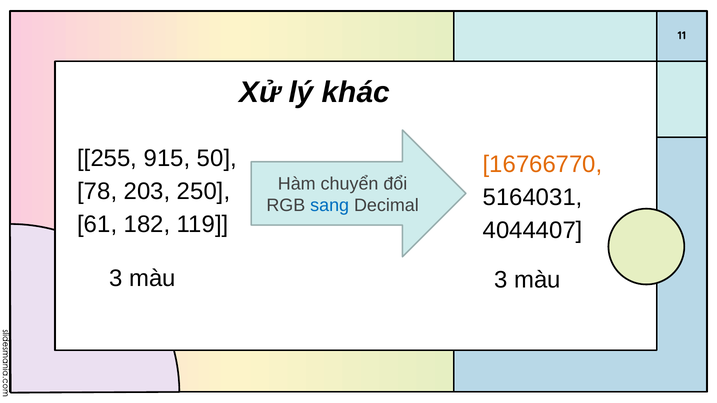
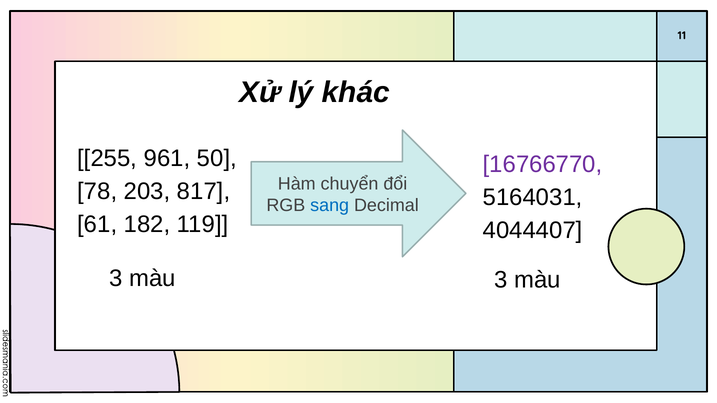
915: 915 -> 961
16766770 colour: orange -> purple
250: 250 -> 817
